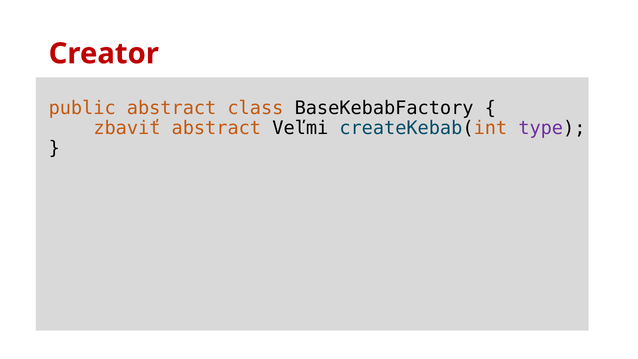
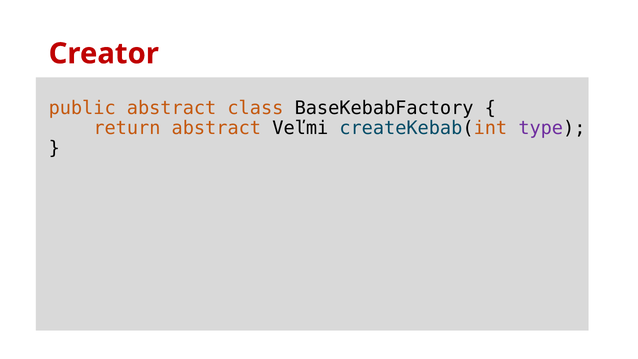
zbaviť: zbaviť -> return
